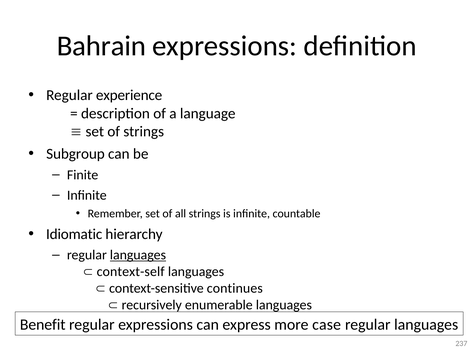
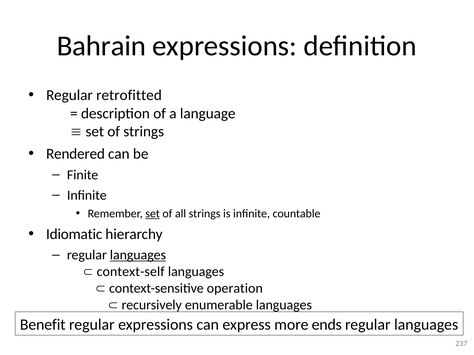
experience: experience -> retrofitted
Subgroup: Subgroup -> Rendered
set at (153, 214) underline: none -> present
continues: continues -> operation
case: case -> ends
